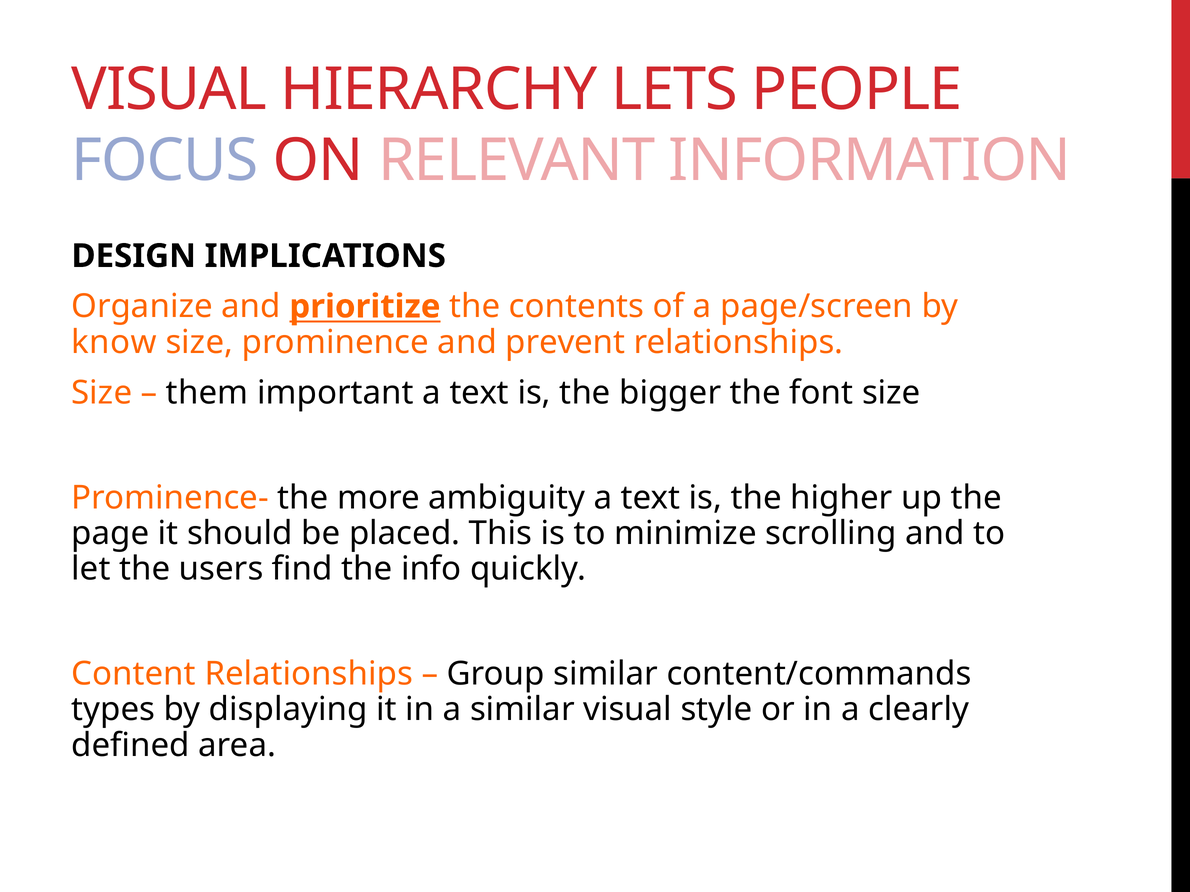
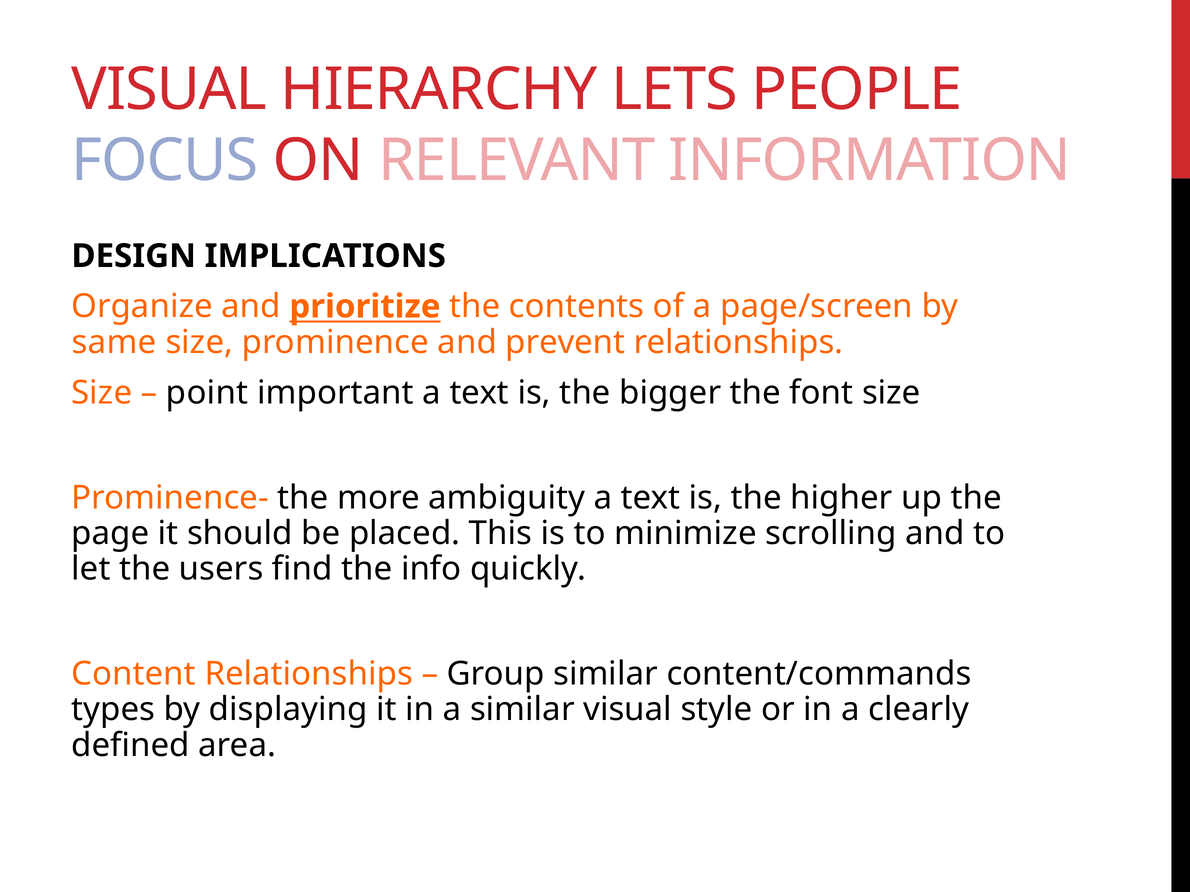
know: know -> same
them: them -> point
